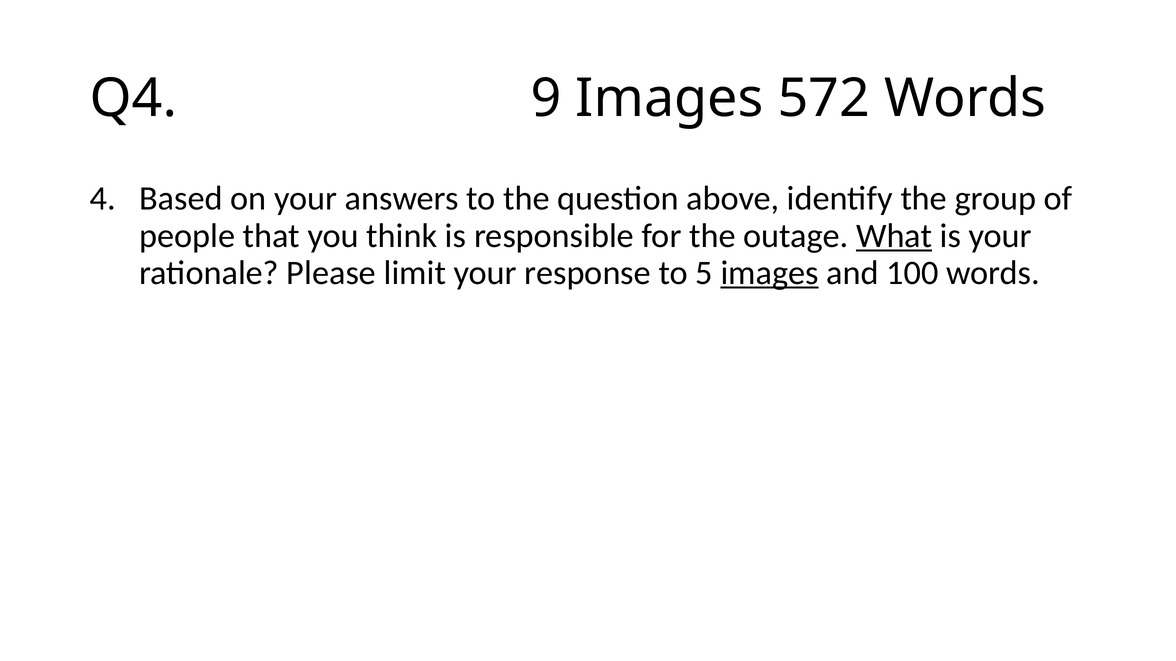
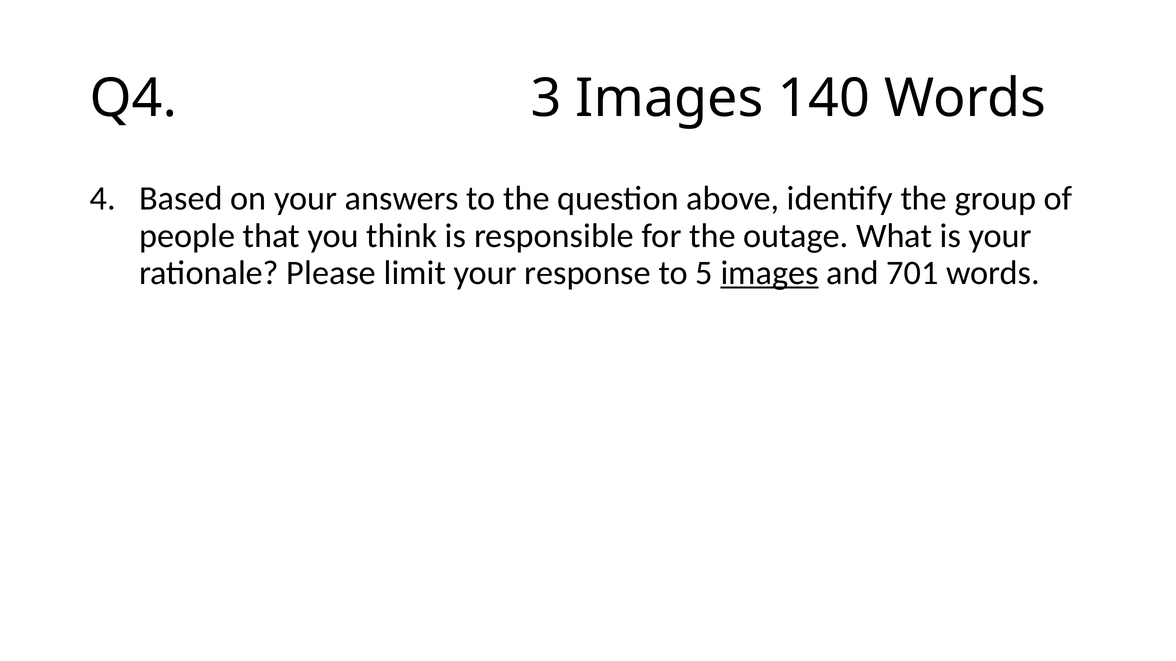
9: 9 -> 3
572: 572 -> 140
What underline: present -> none
100: 100 -> 701
